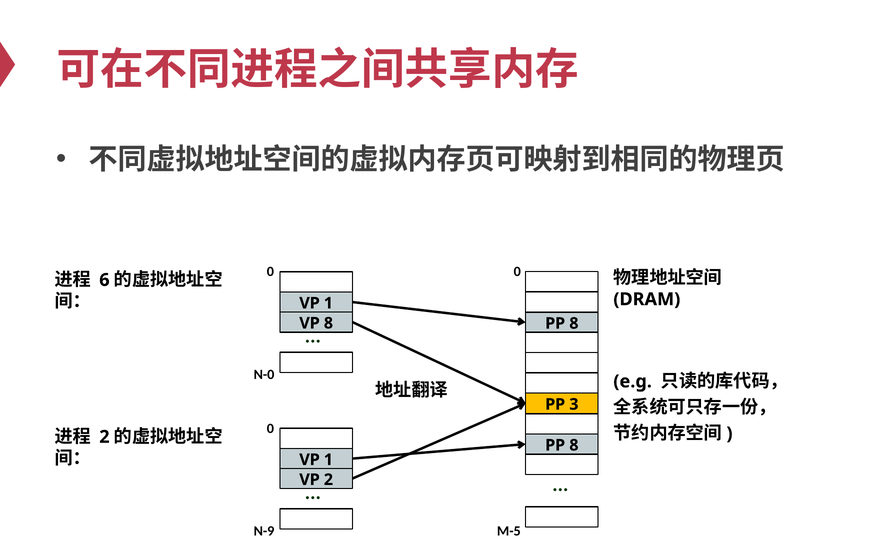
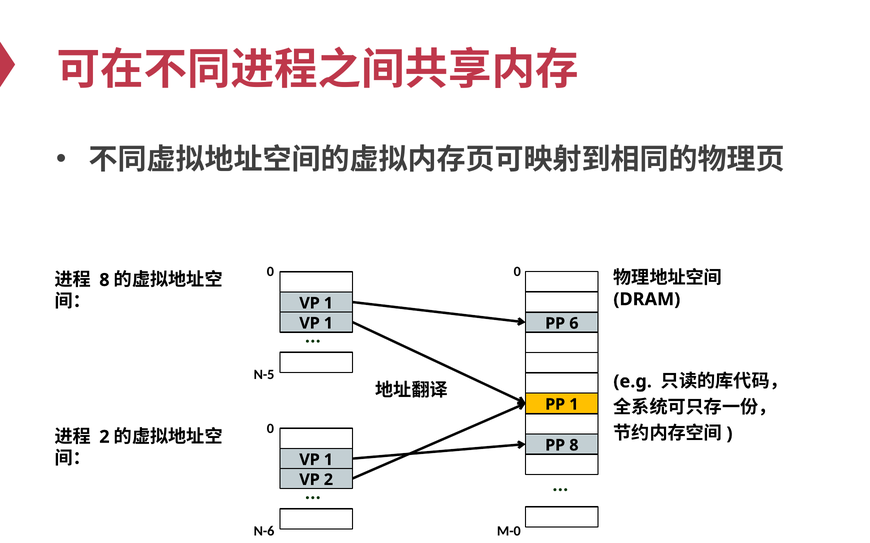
6 at (104, 280): 6 -> 8
8 at (328, 324): 8 -> 1
8 at (574, 324): 8 -> 6
N-0: N-0 -> N-5
PP 3: 3 -> 1
M-5: M-5 -> M-0
N-9: N-9 -> N-6
